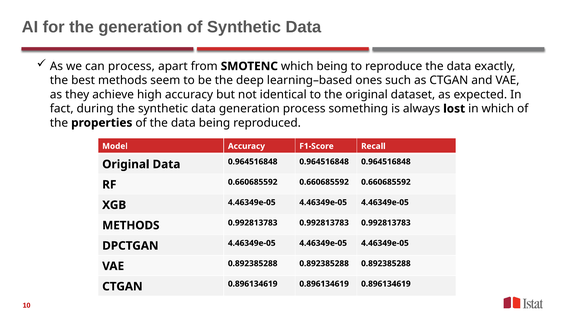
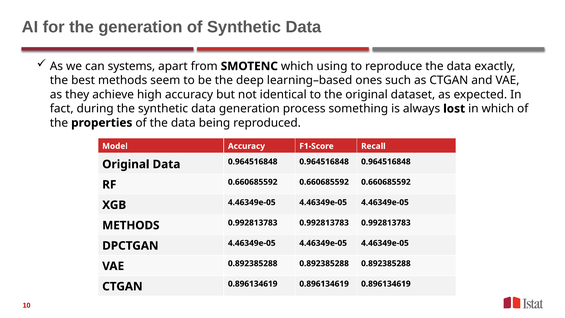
can process: process -> systems
which being: being -> using
